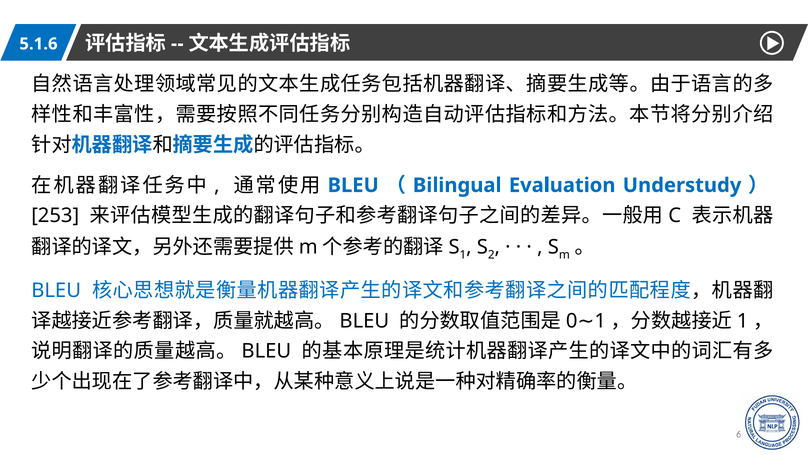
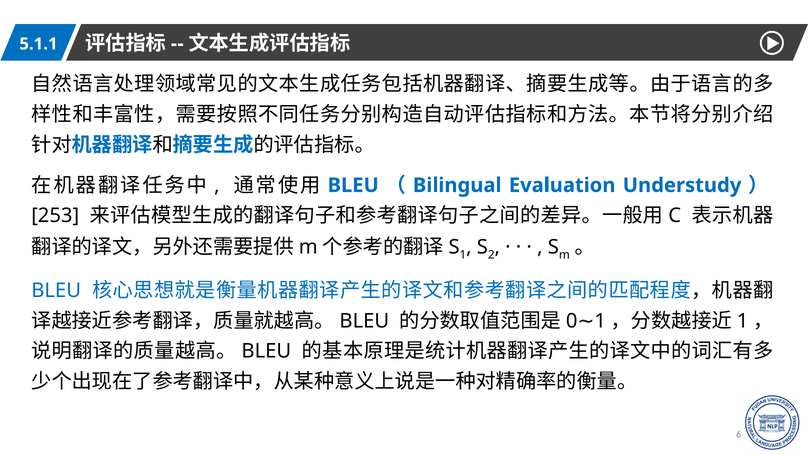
5.1.6: 5.1.6 -> 5.1.1
